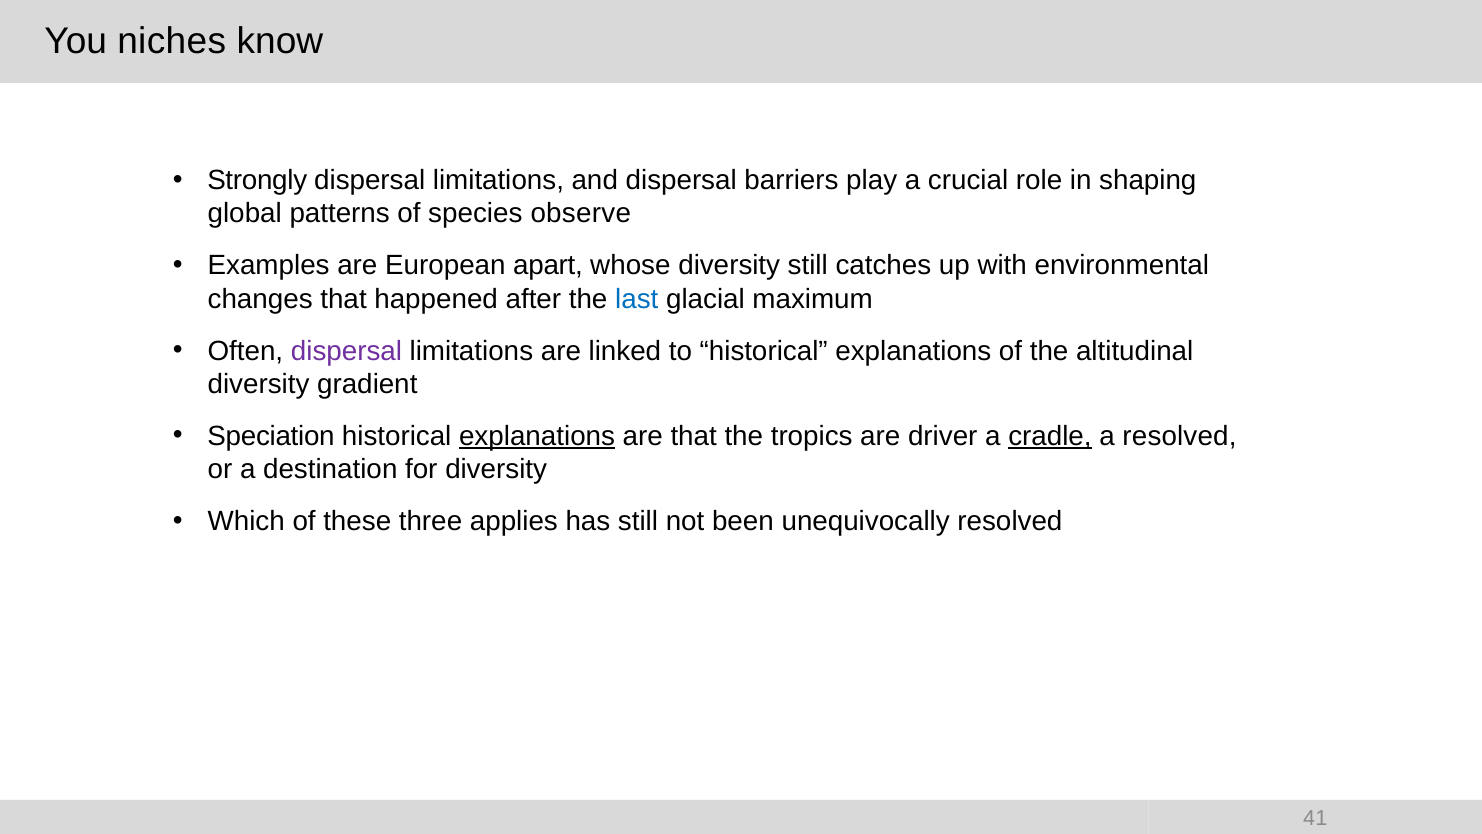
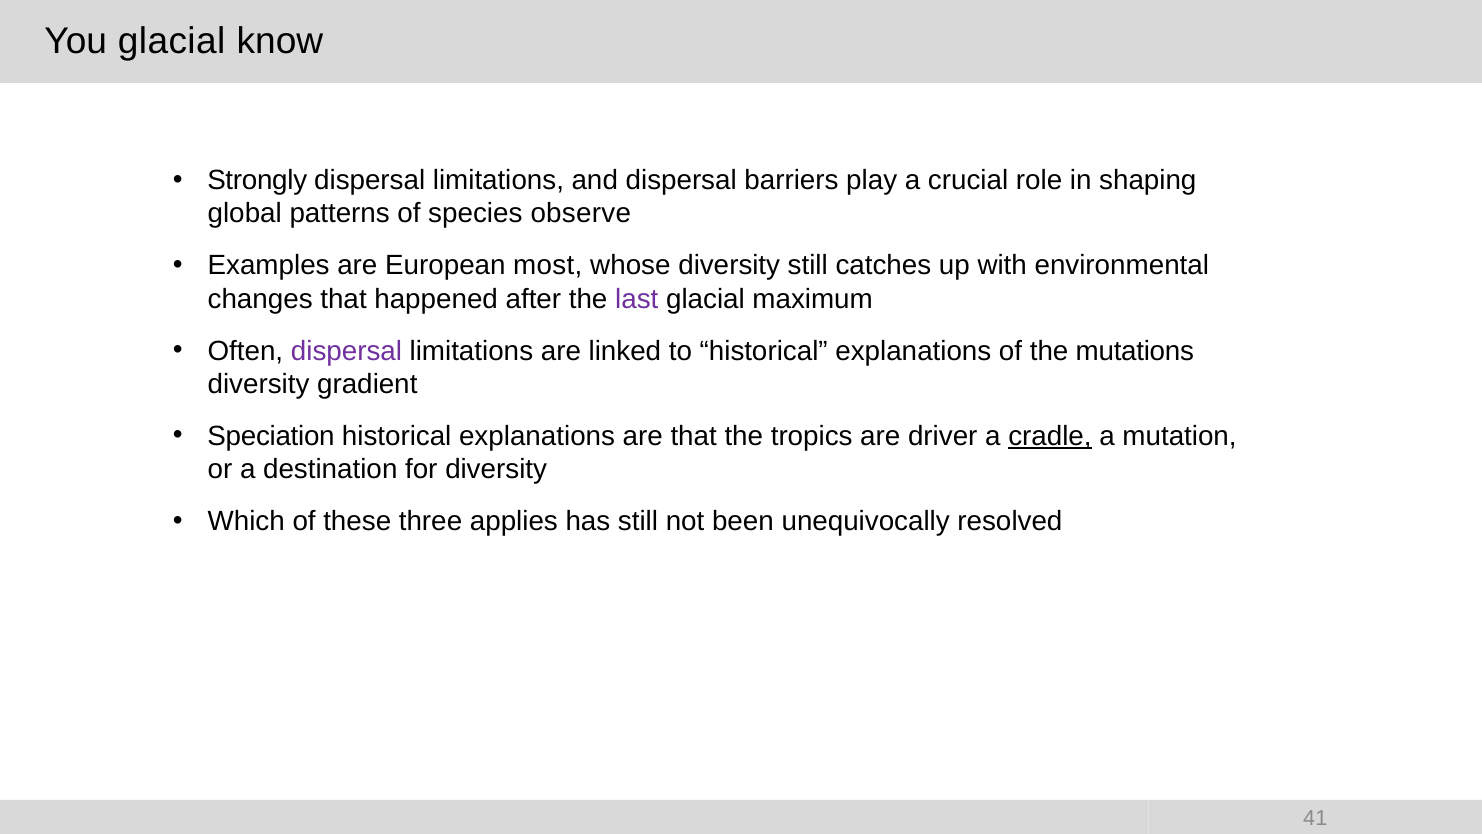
You niches: niches -> glacial
apart: apart -> most
last colour: blue -> purple
altitudinal: altitudinal -> mutations
explanations at (537, 436) underline: present -> none
a resolved: resolved -> mutation
